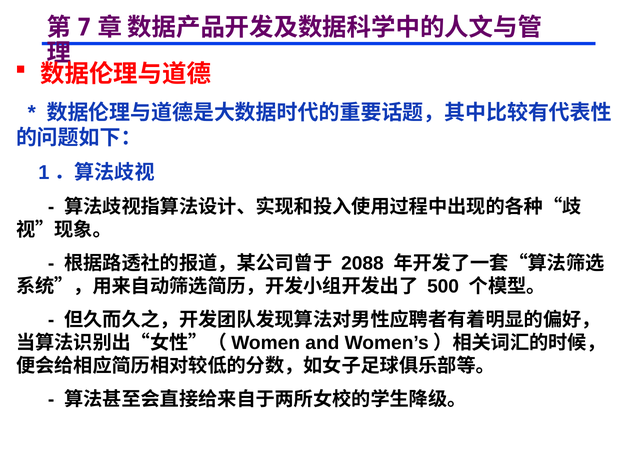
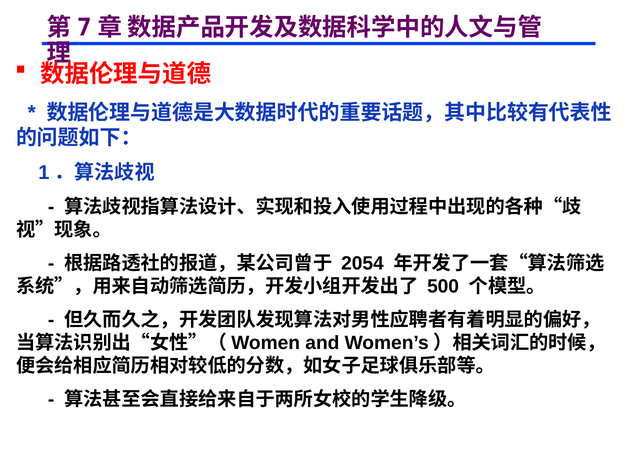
2088: 2088 -> 2054
